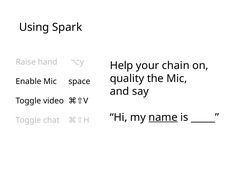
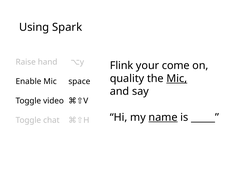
Help: Help -> Flink
chain: chain -> come
Mic at (177, 79) underline: none -> present
